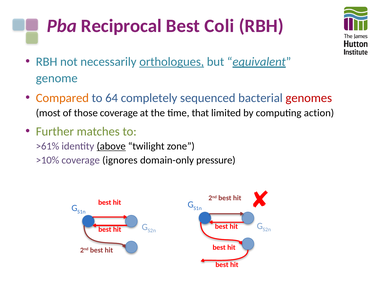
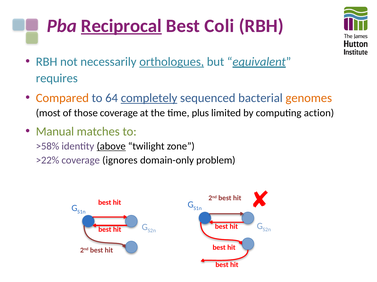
Reciprocal underline: none -> present
genome: genome -> requires
completely underline: none -> present
genomes colour: red -> orange
that: that -> plus
Further: Further -> Manual
>61%: >61% -> >58%
>10%: >10% -> >22%
pressure: pressure -> problem
